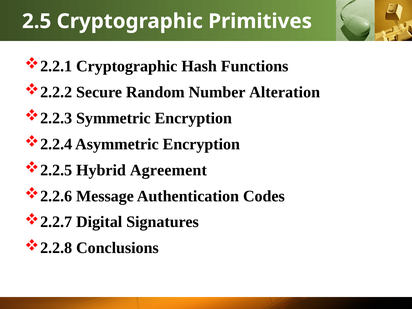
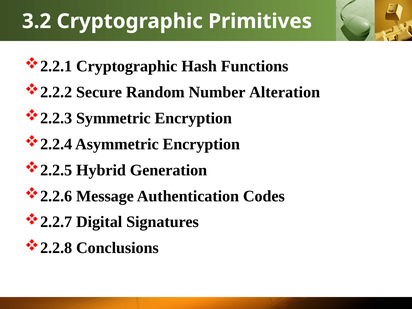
2.5: 2.5 -> 3.2
Agreement: Agreement -> Generation
